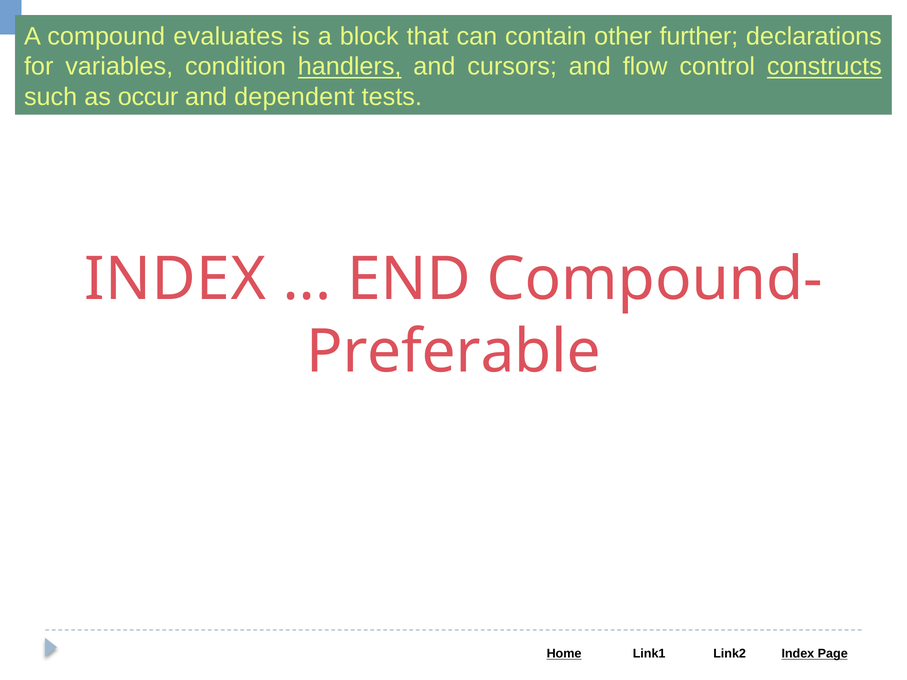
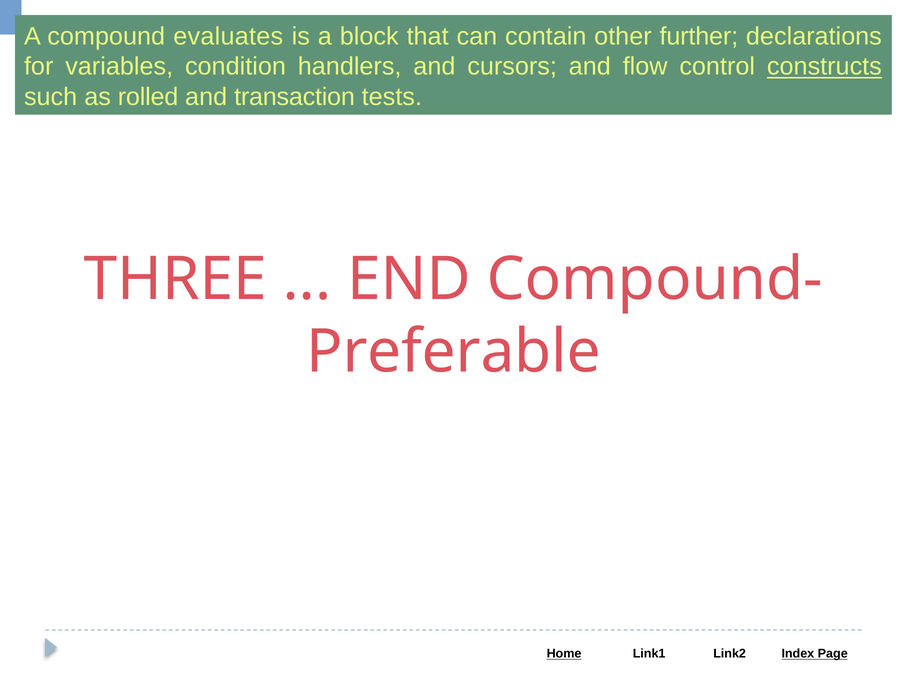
handlers underline: present -> none
occur: occur -> rolled
dependent: dependent -> transaction
INDEX at (175, 279): INDEX -> THREE
